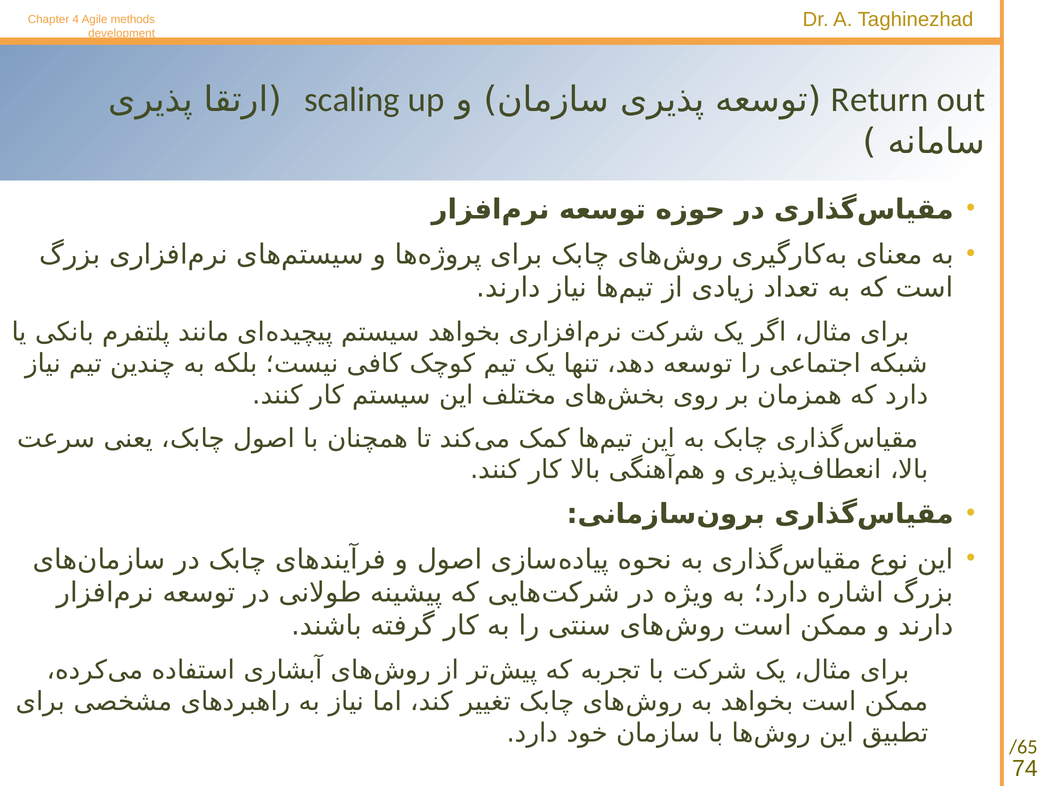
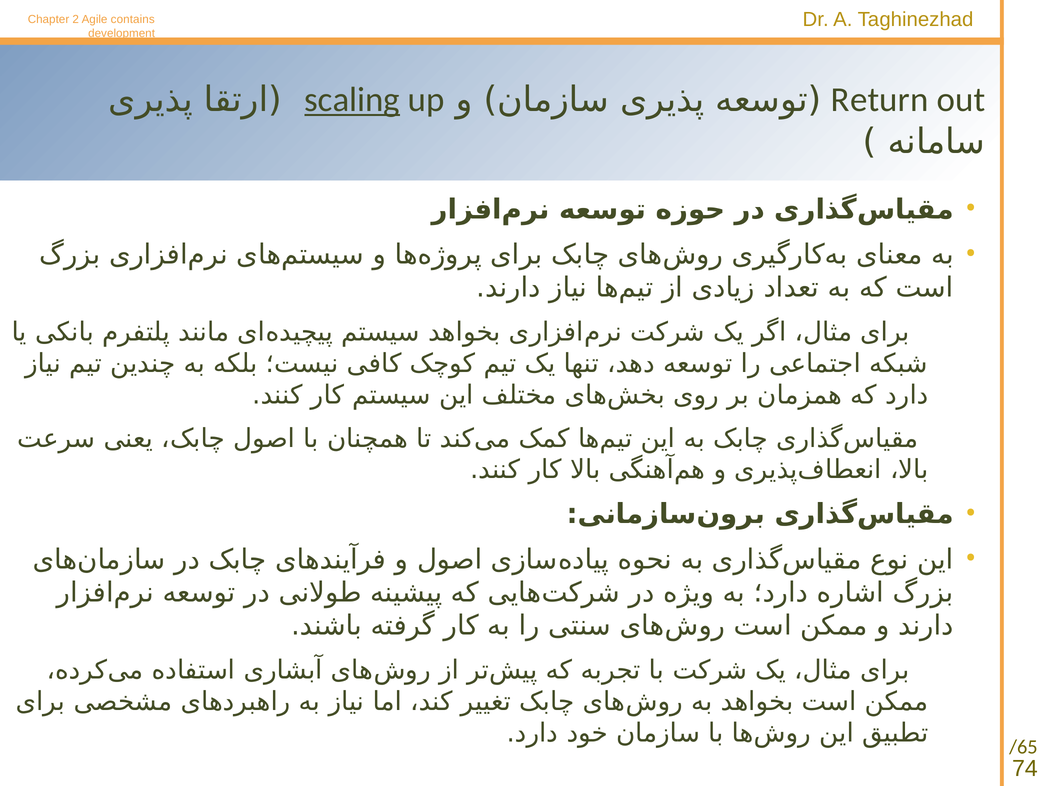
4: 4 -> 2
methods: methods -> contains
scaling underline: none -> present
